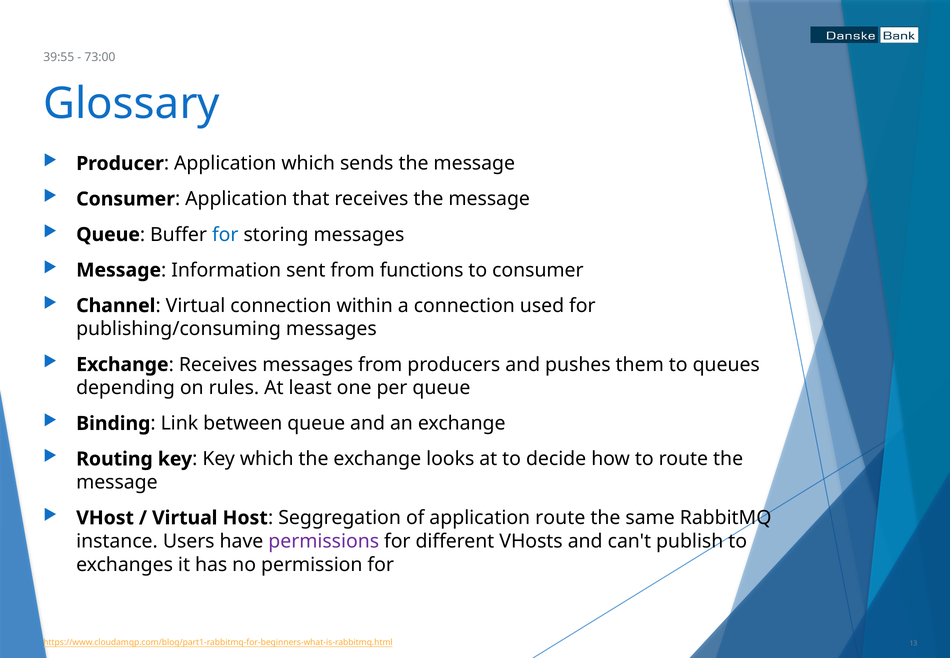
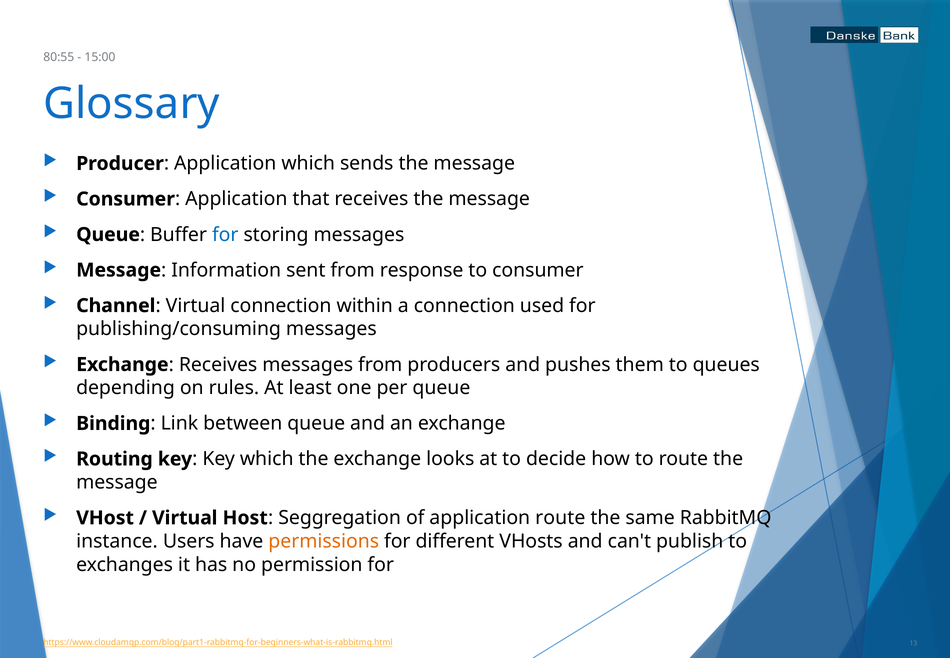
39:55: 39:55 -> 80:55
73:00: 73:00 -> 15:00
functions: functions -> response
permissions colour: purple -> orange
